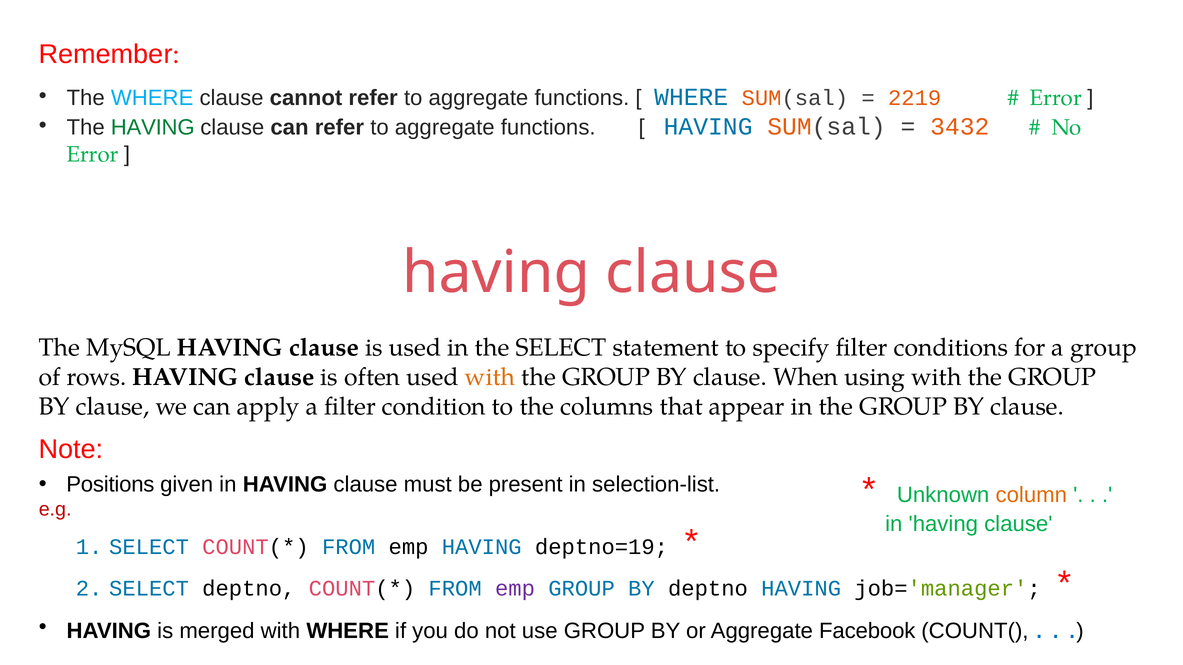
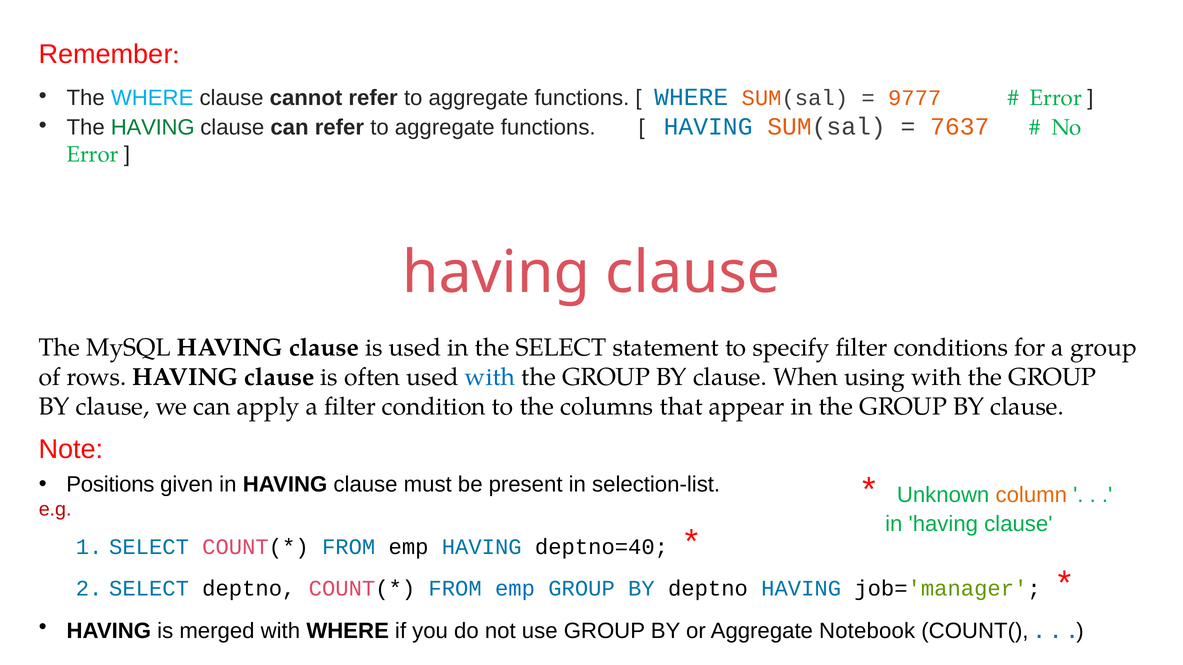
2219: 2219 -> 9777
3432: 3432 -> 7637
with at (490, 377) colour: orange -> blue
deptno=19: deptno=19 -> deptno=40
emp at (515, 589) colour: purple -> blue
Facebook: Facebook -> Notebook
